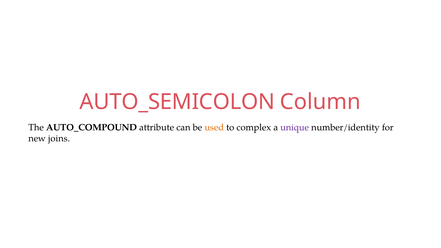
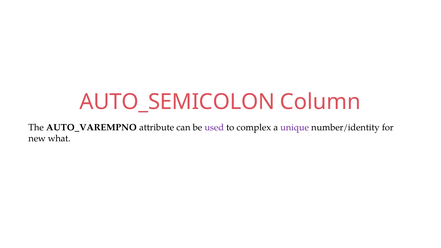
AUTO_COMPOUND: AUTO_COMPOUND -> AUTO_VAREMPNO
used colour: orange -> purple
joins: joins -> what
